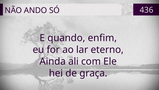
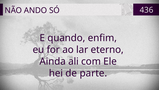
graça: graça -> parte
